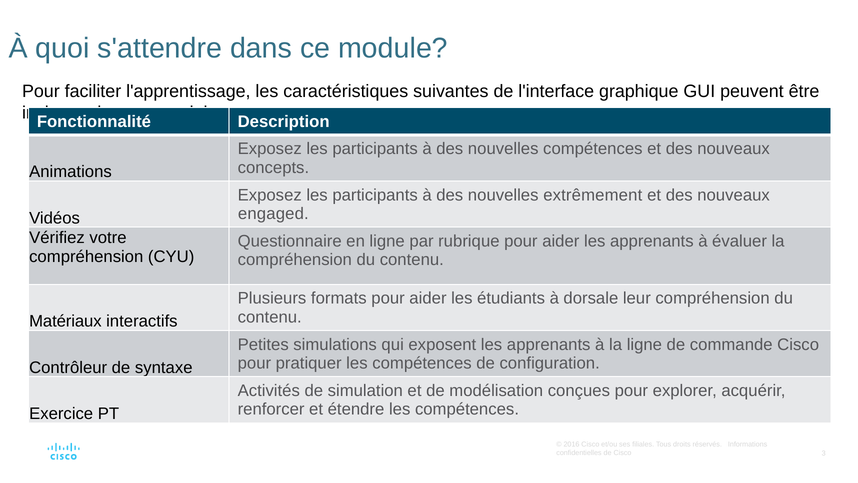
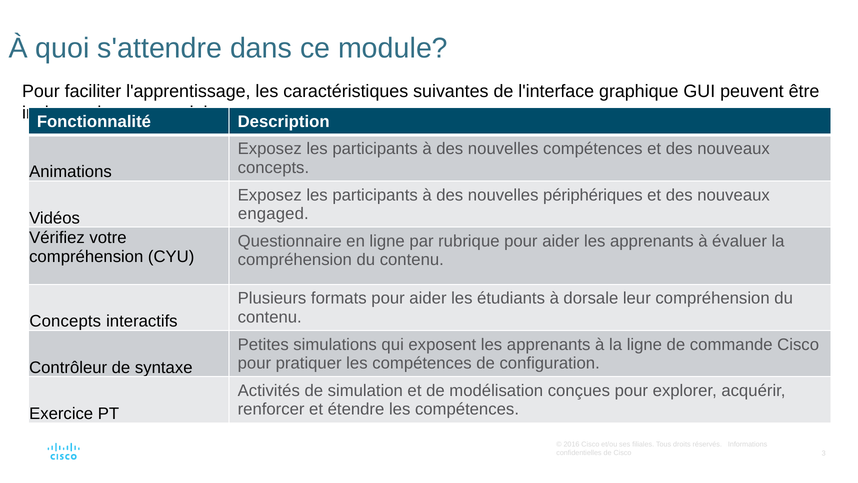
extrêmement: extrêmement -> périphériques
Matériaux at (65, 321): Matériaux -> Concepts
